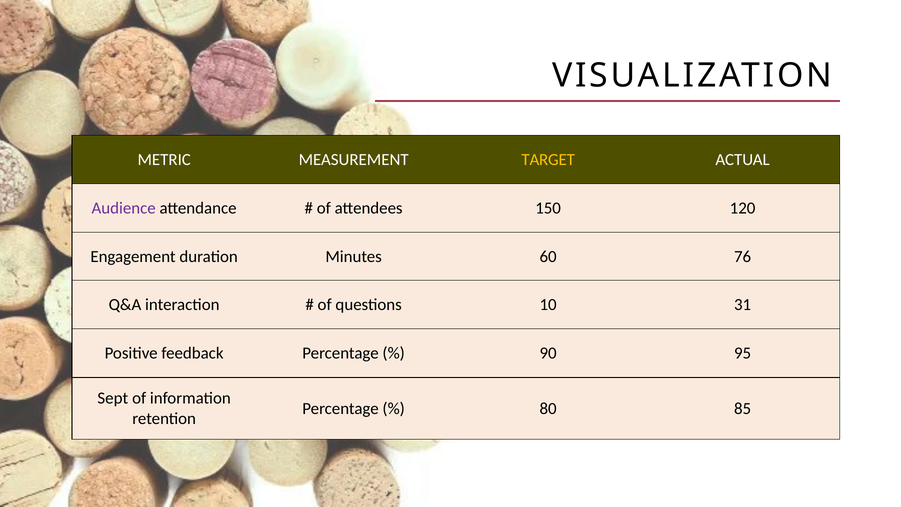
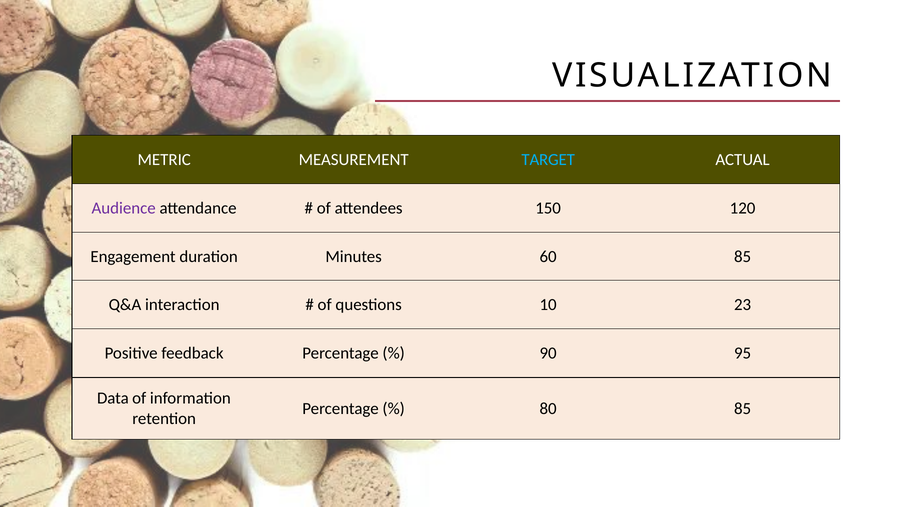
TARGET colour: yellow -> light blue
60 76: 76 -> 85
31: 31 -> 23
Sept: Sept -> Data
